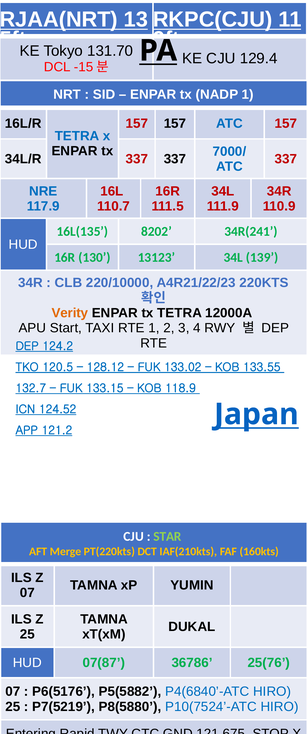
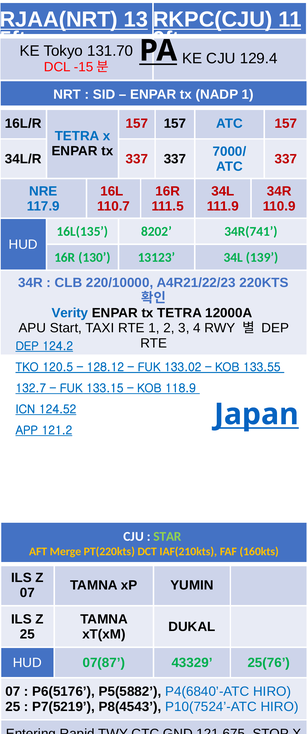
34R(241: 34R(241 -> 34R(741
Verity colour: orange -> blue
36786: 36786 -> 43329
P8(5880: P8(5880 -> P8(4543
